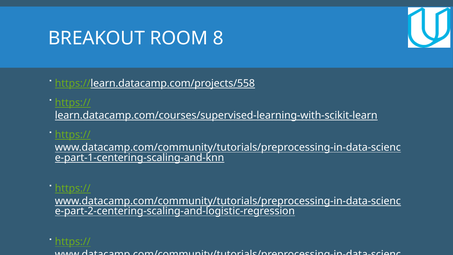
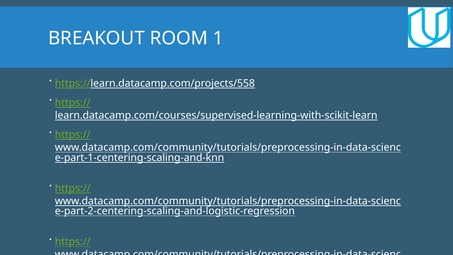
8: 8 -> 1
